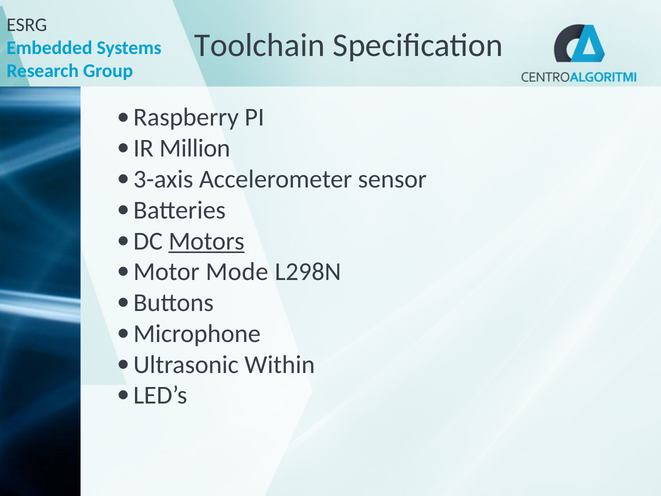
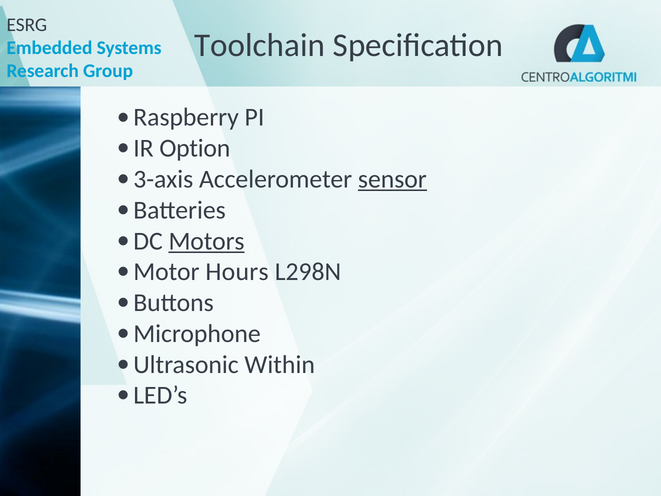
Million: Million -> Option
sensor underline: none -> present
Mode: Mode -> Hours
